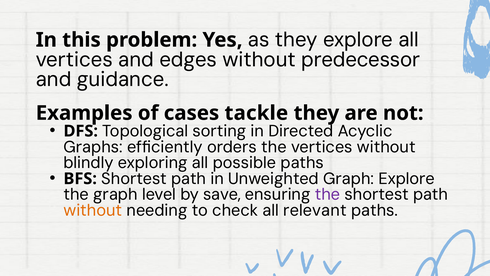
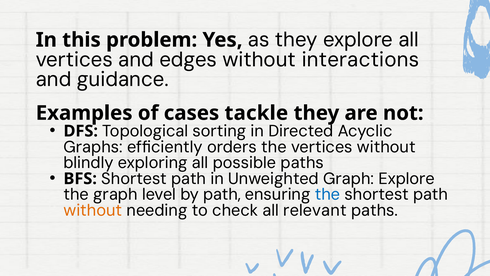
predecessor: predecessor -> interactions
by save: save -> path
the at (328, 194) colour: purple -> blue
